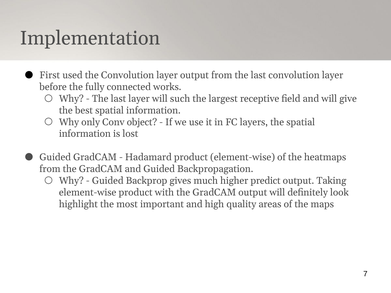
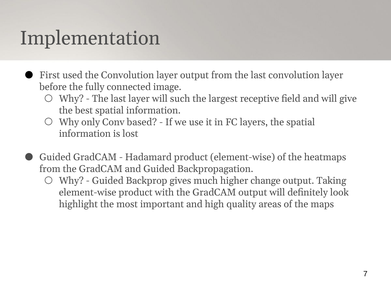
works: works -> image
object: object -> based
predict: predict -> change
